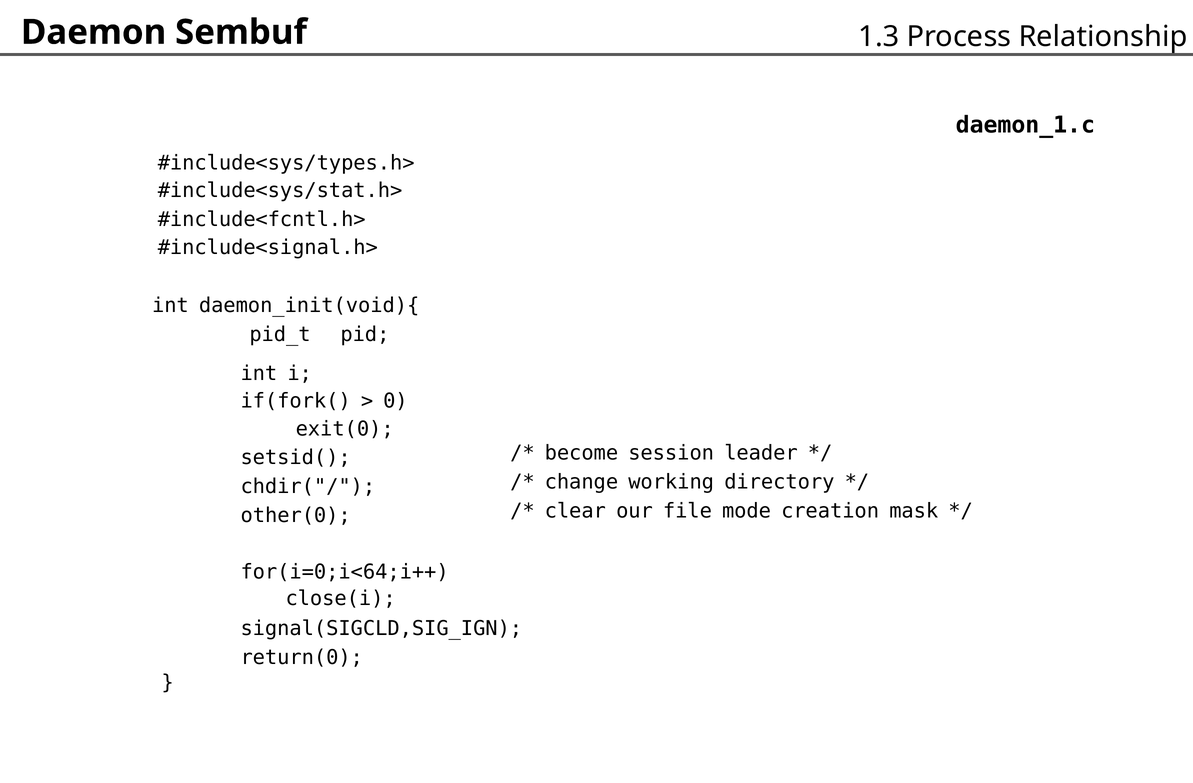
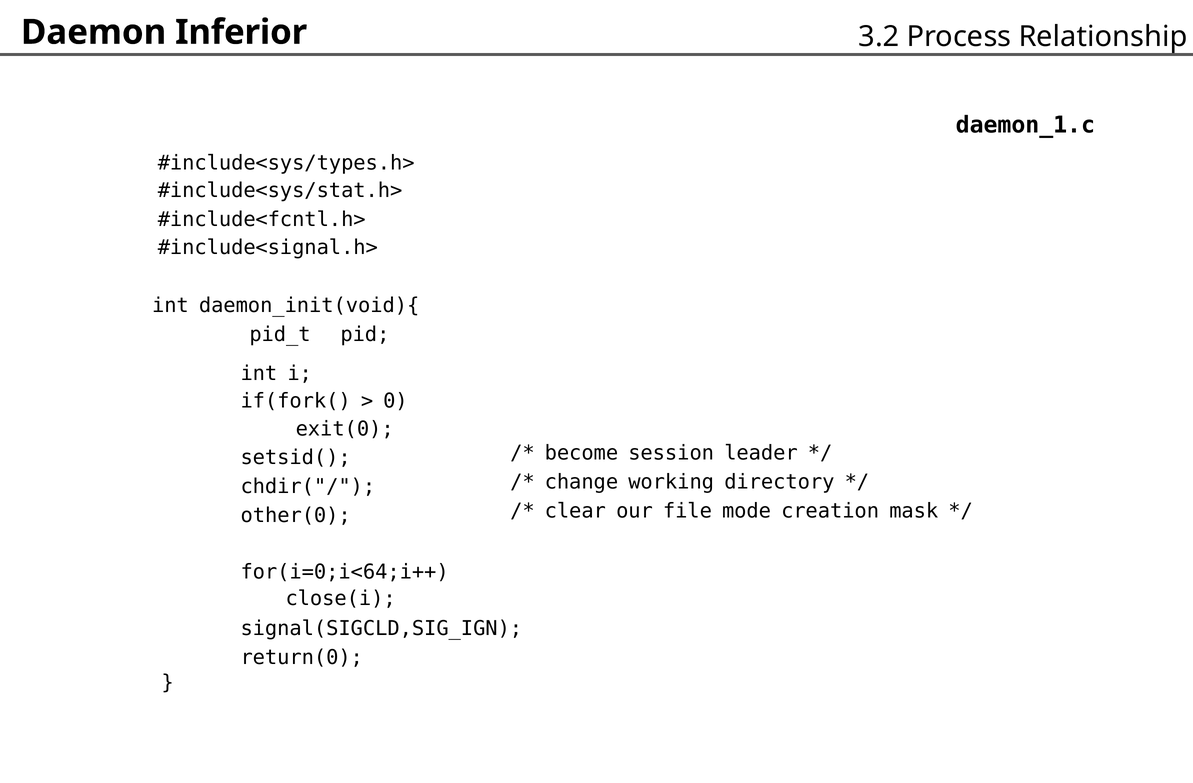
Sembuf: Sembuf -> Inferior
1.3: 1.3 -> 3.2
